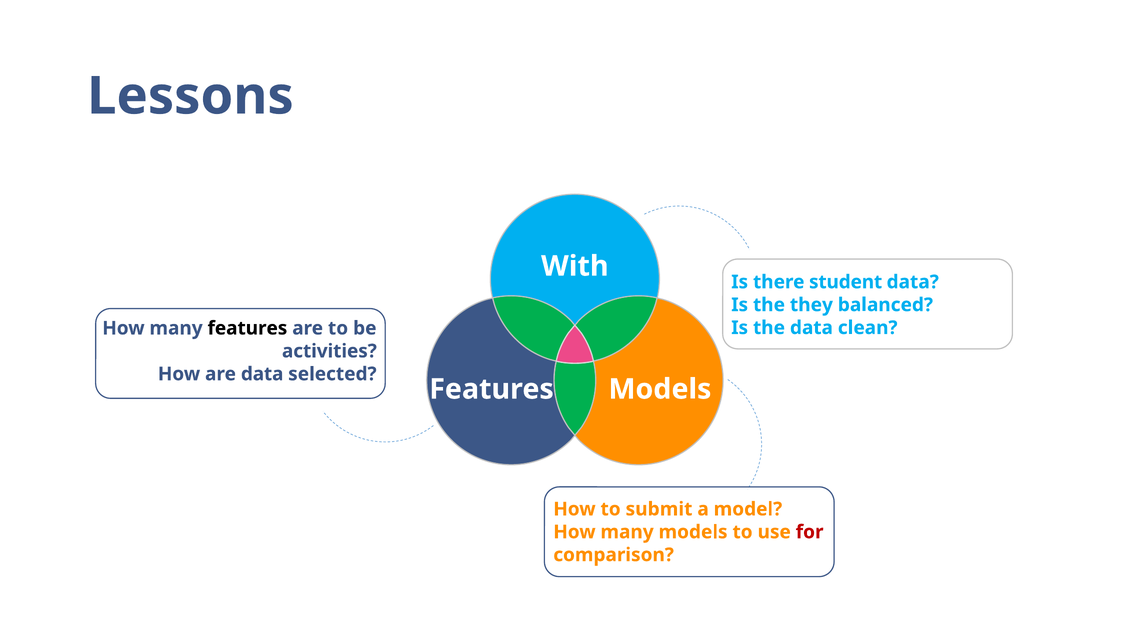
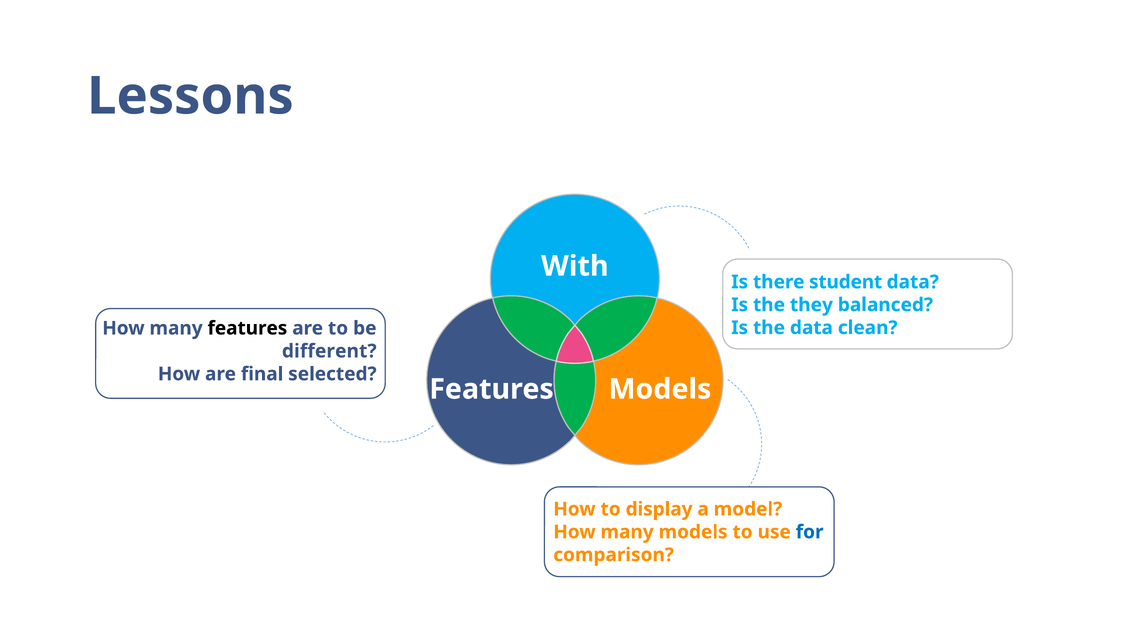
activities: activities -> different
are data: data -> final
submit: submit -> display
for colour: red -> blue
